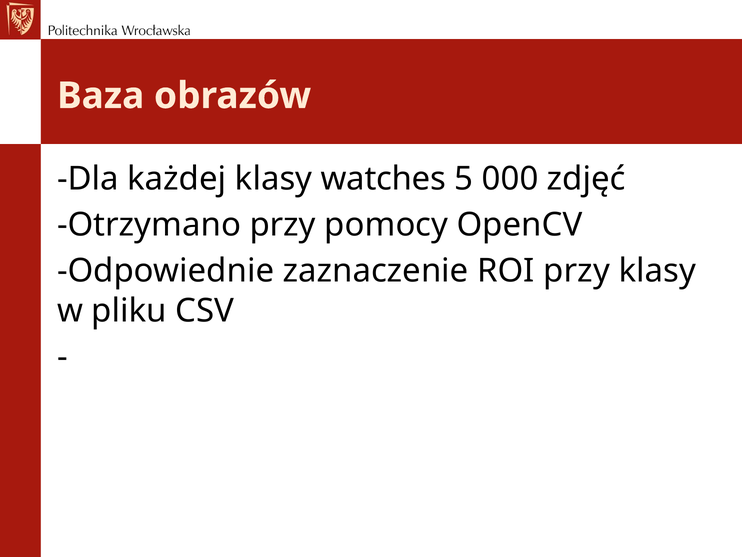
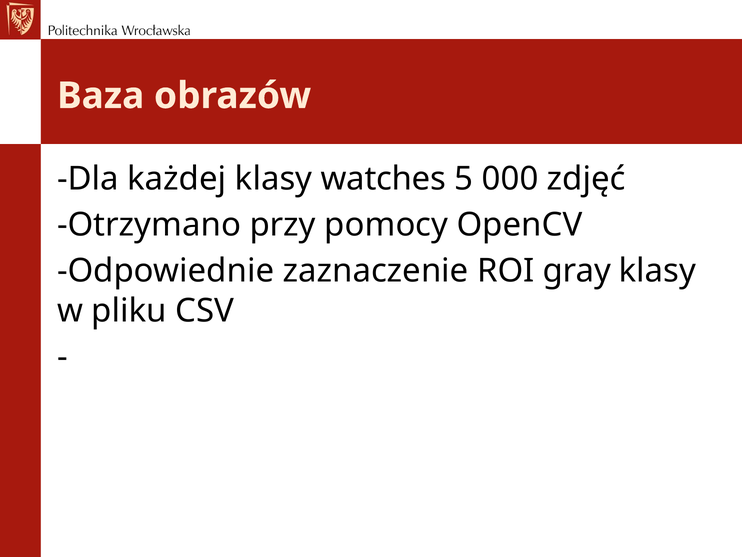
ROI przy: przy -> gray
